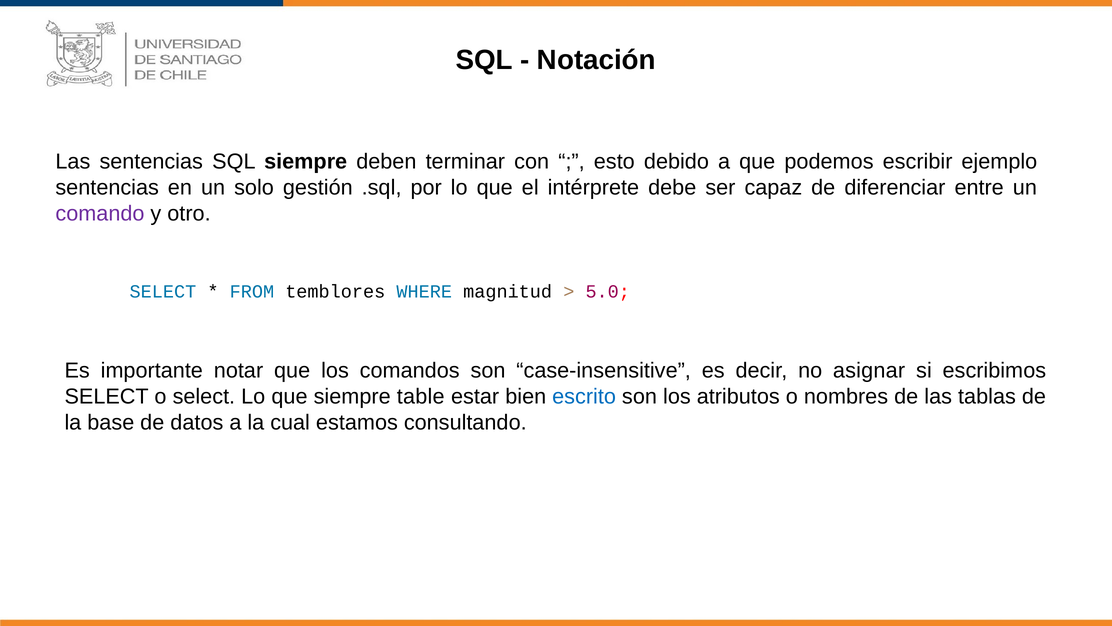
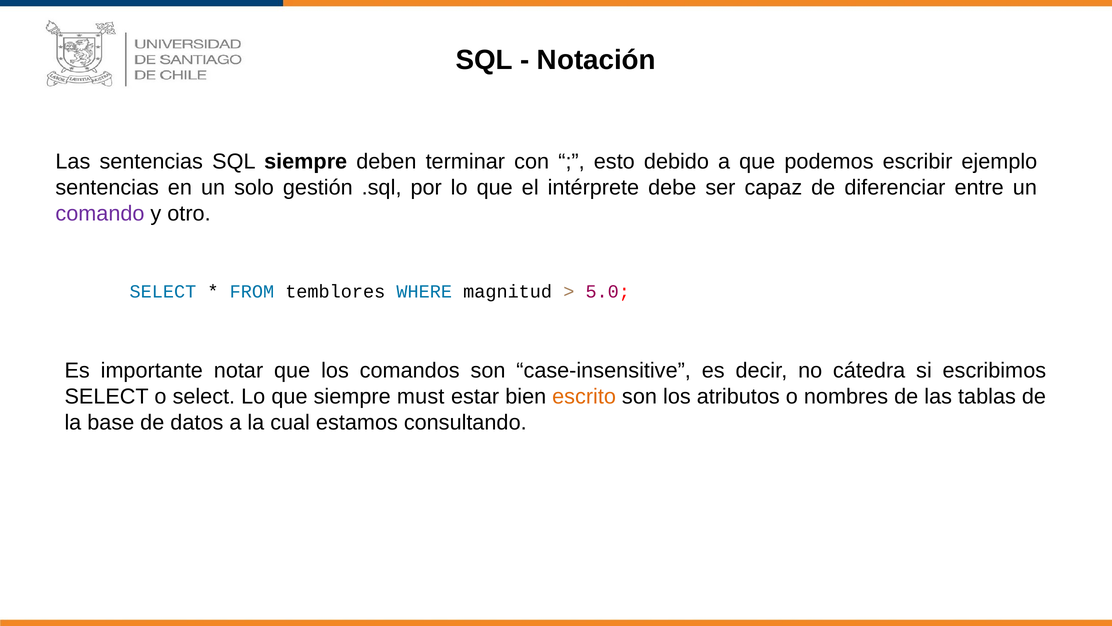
asignar: asignar -> cátedra
table: table -> must
escrito colour: blue -> orange
